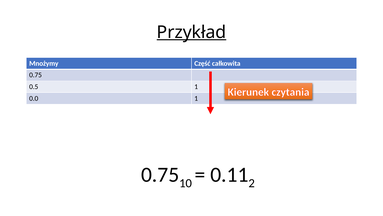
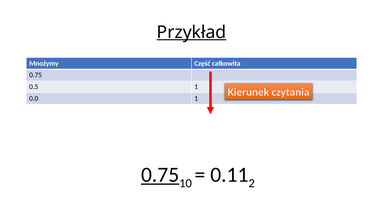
0.75 at (160, 174) underline: none -> present
